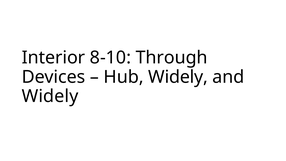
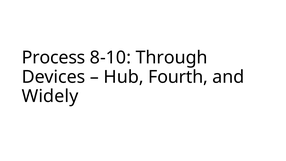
Interior: Interior -> Process
Hub Widely: Widely -> Fourth
